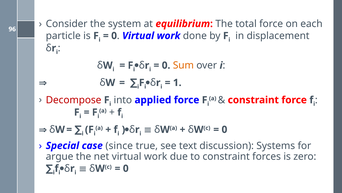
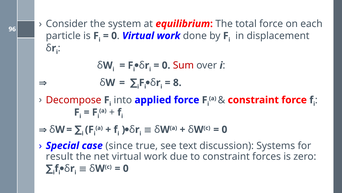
Sum colour: orange -> red
1: 1 -> 8
argue: argue -> result
